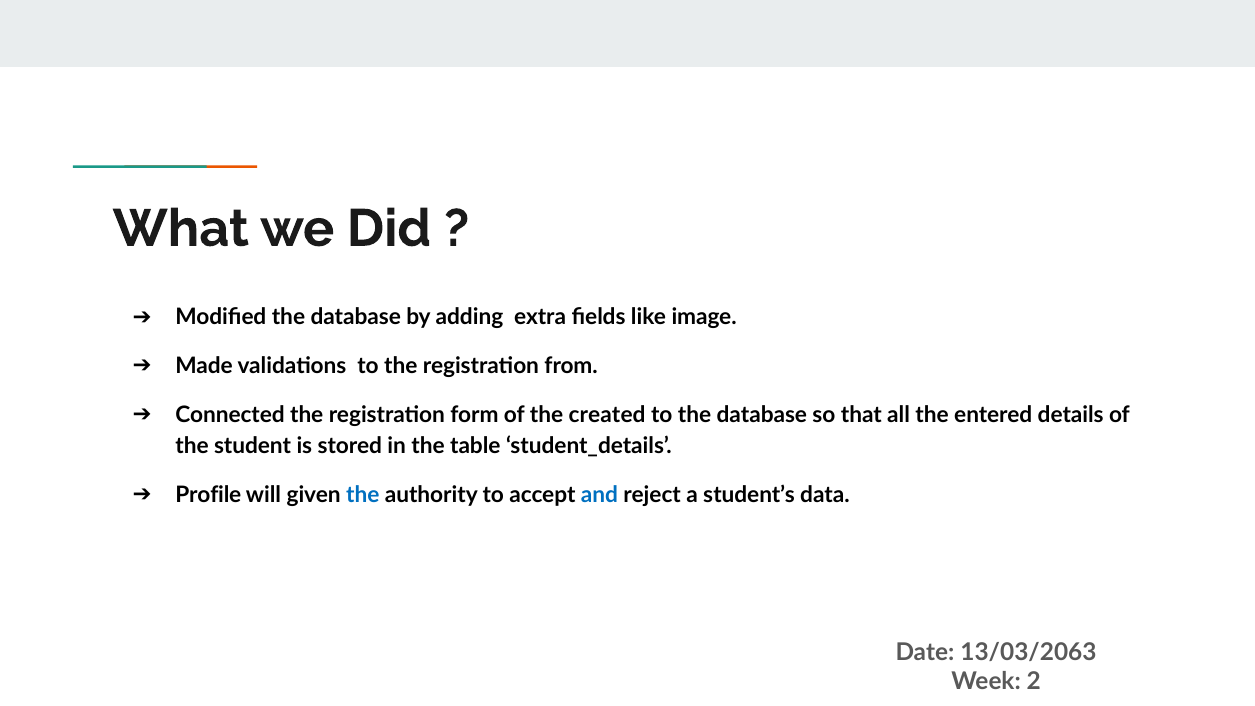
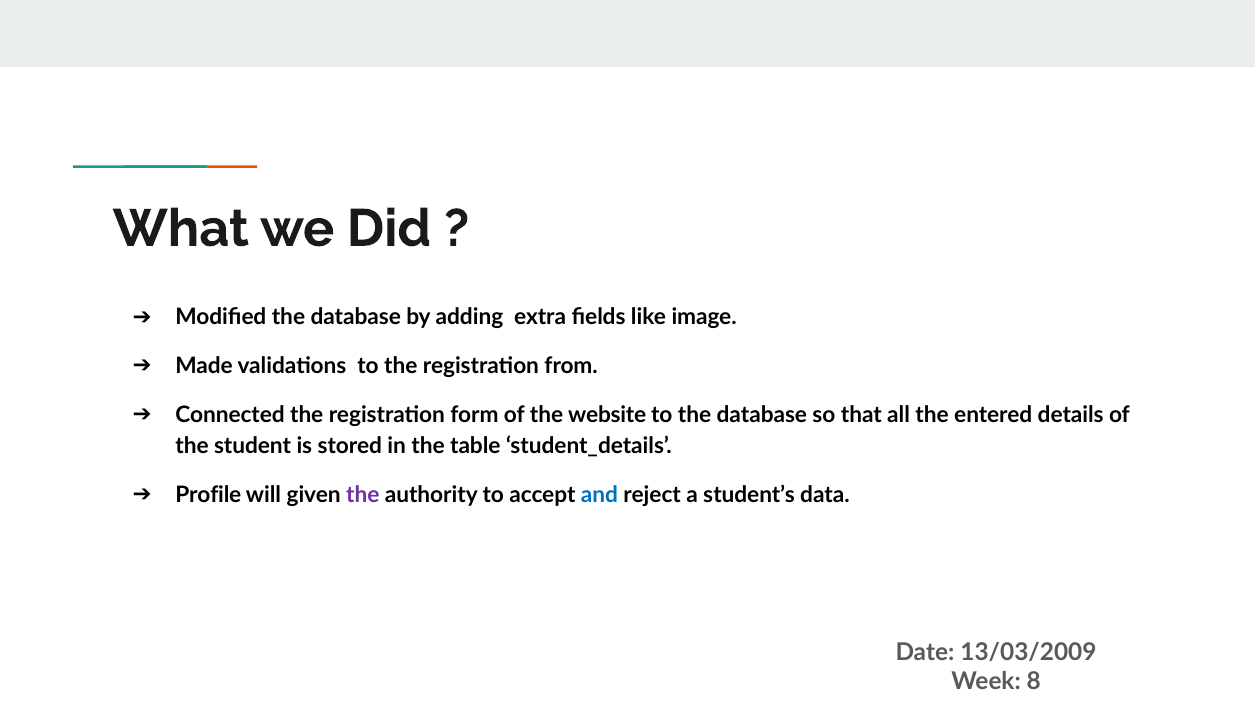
created: created -> website
the at (363, 495) colour: blue -> purple
13/03/2063: 13/03/2063 -> 13/03/2009
2: 2 -> 8
